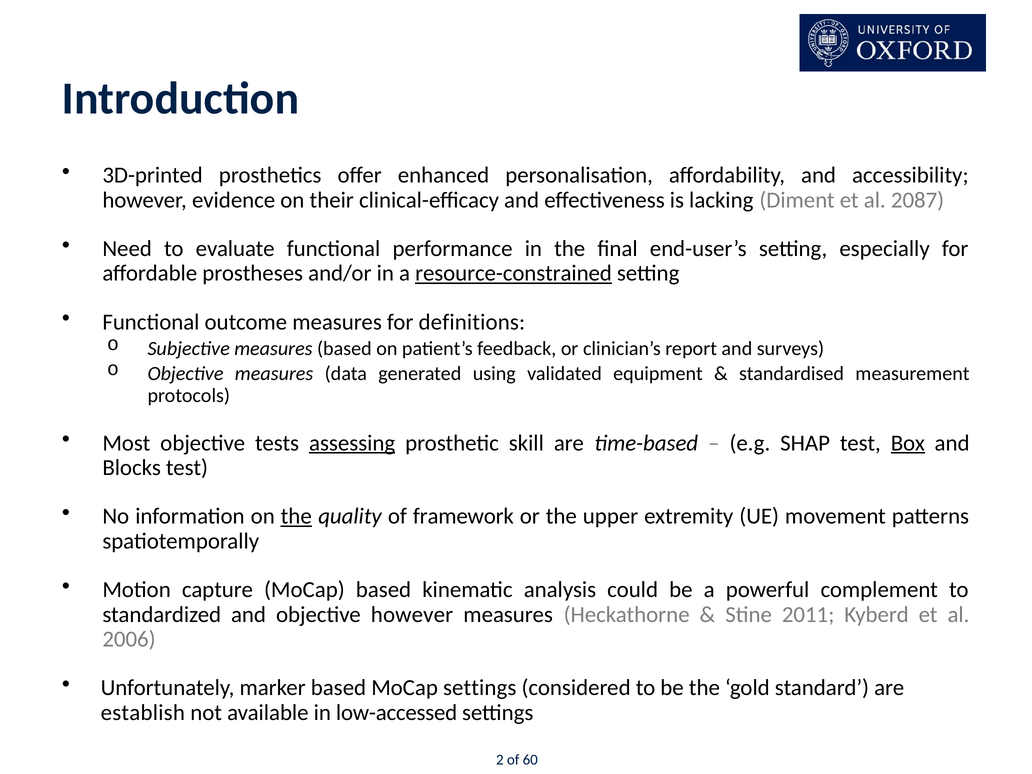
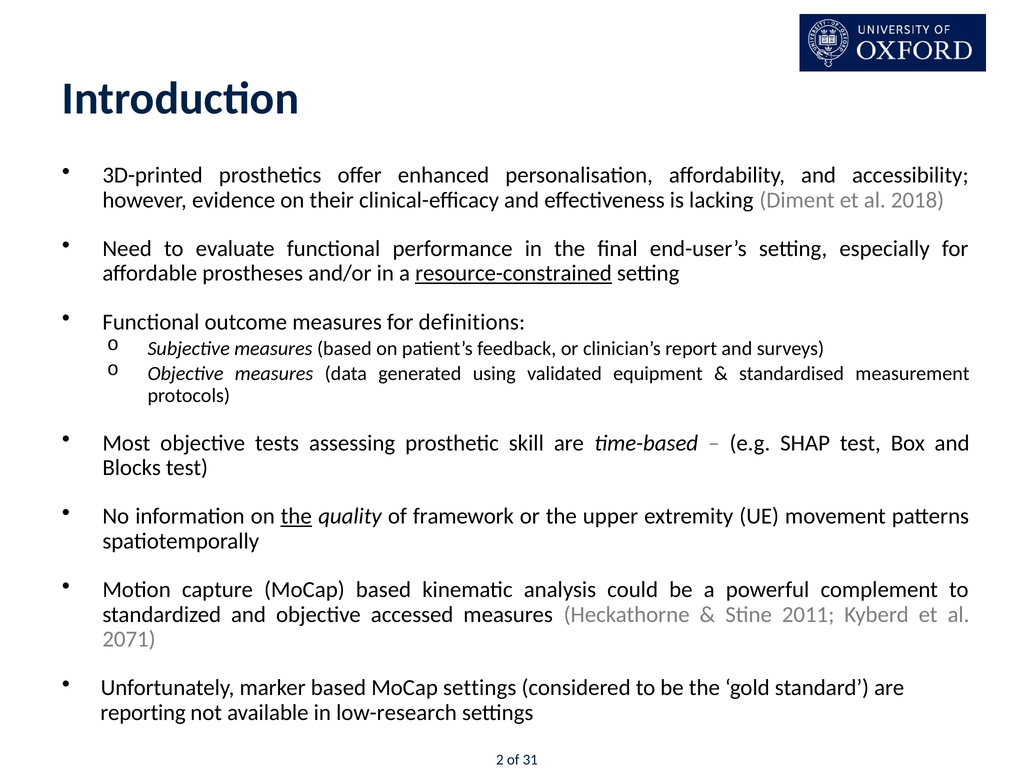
2087: 2087 -> 2018
assessing underline: present -> none
Box underline: present -> none
objective however: however -> accessed
2006: 2006 -> 2071
establish: establish -> reporting
low-accessed: low-accessed -> low-research
60: 60 -> 31
